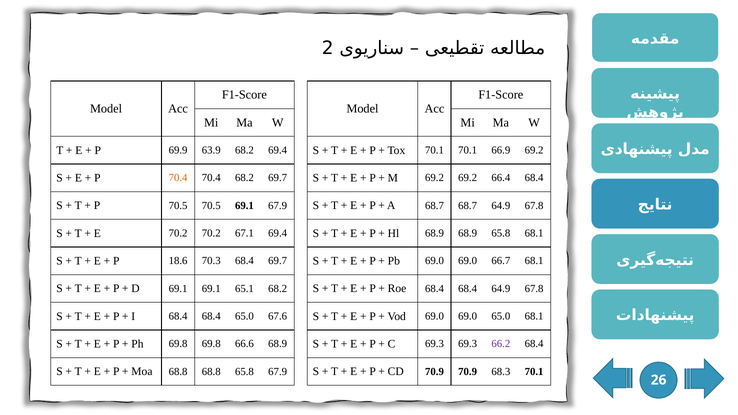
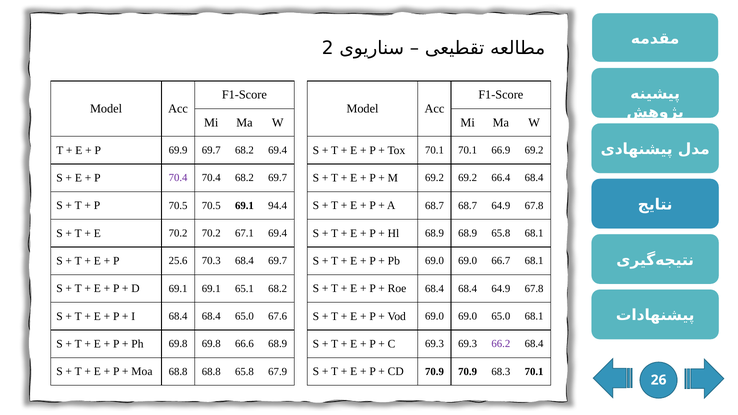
69.9 63.9: 63.9 -> 69.7
70.4 at (178, 178) colour: orange -> purple
69.1 67.9: 67.9 -> 94.4
18.6: 18.6 -> 25.6
